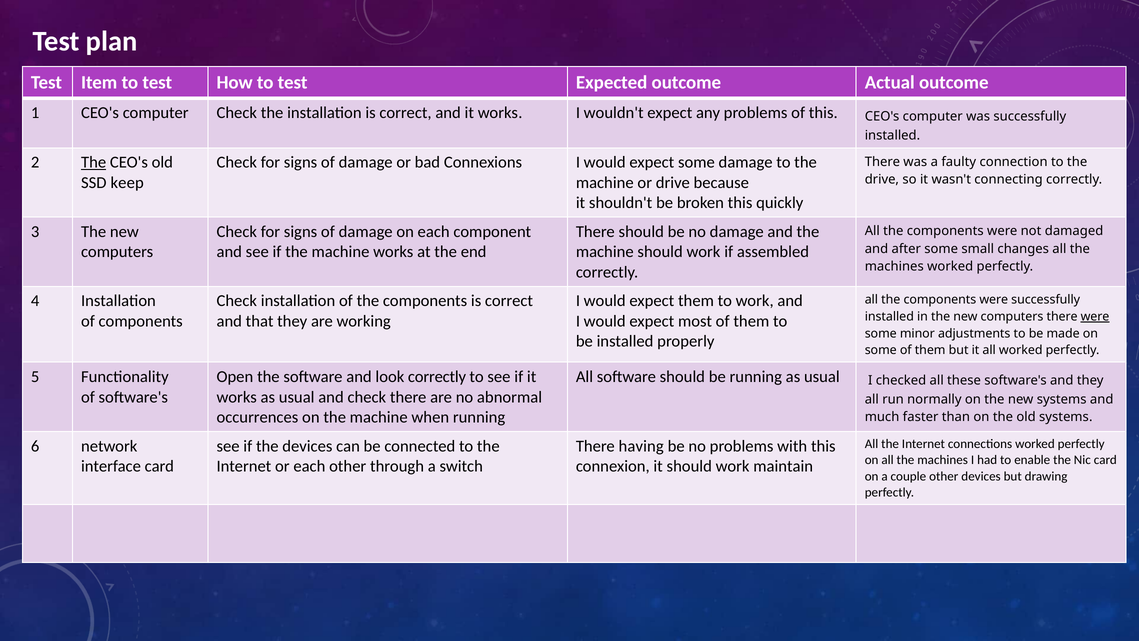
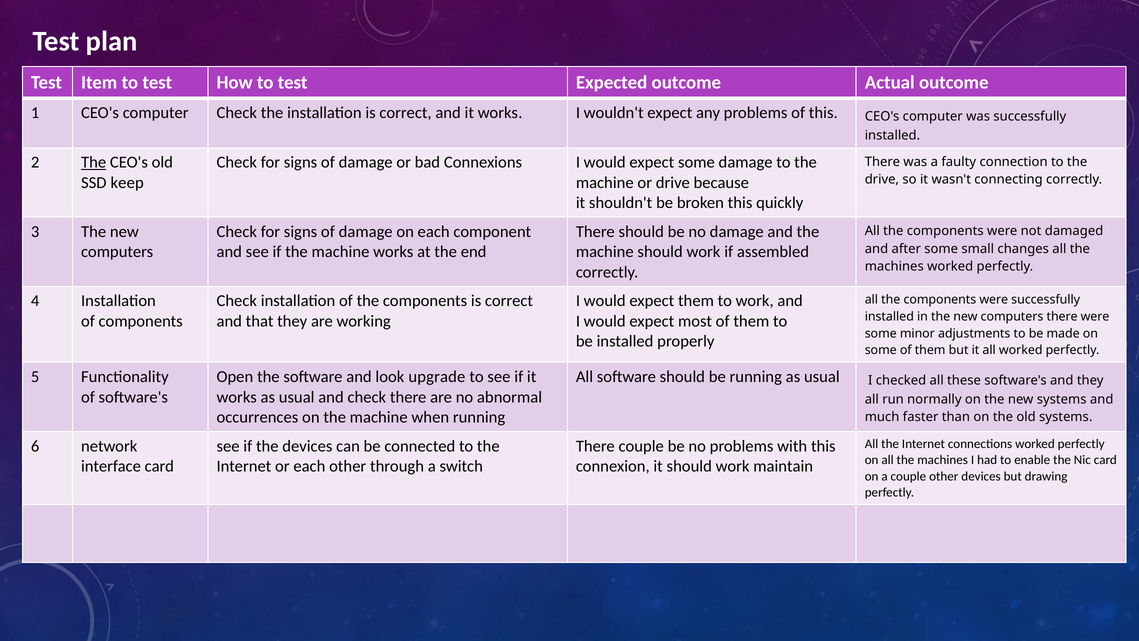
were at (1095, 316) underline: present -> none
look correctly: correctly -> upgrade
There having: having -> couple
